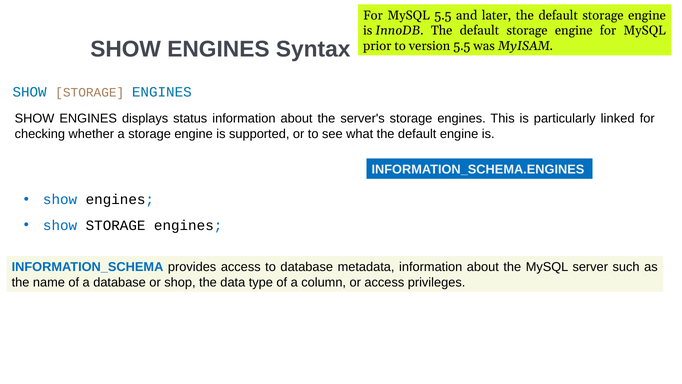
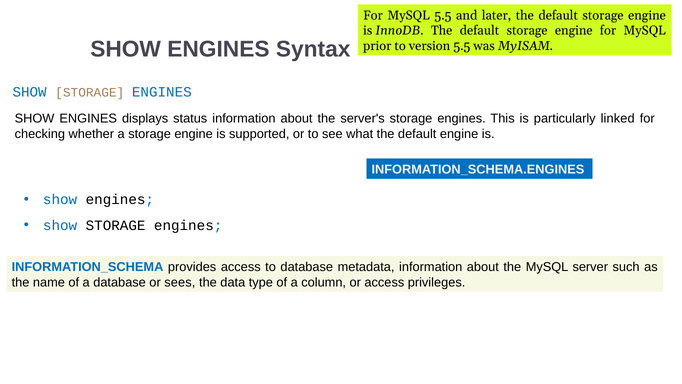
shop: shop -> sees
